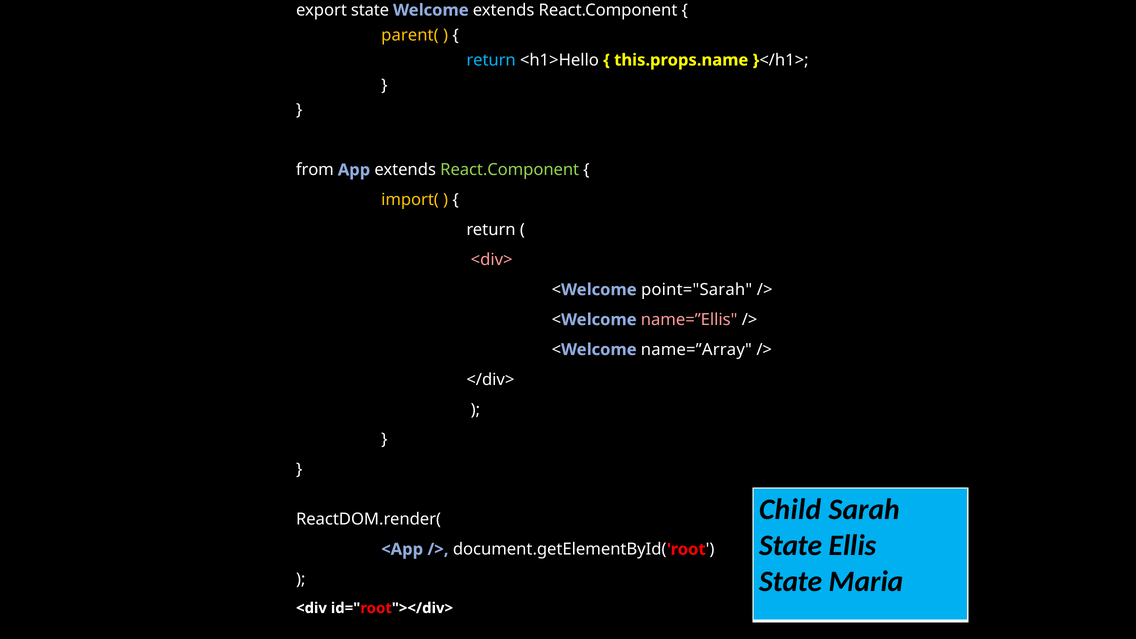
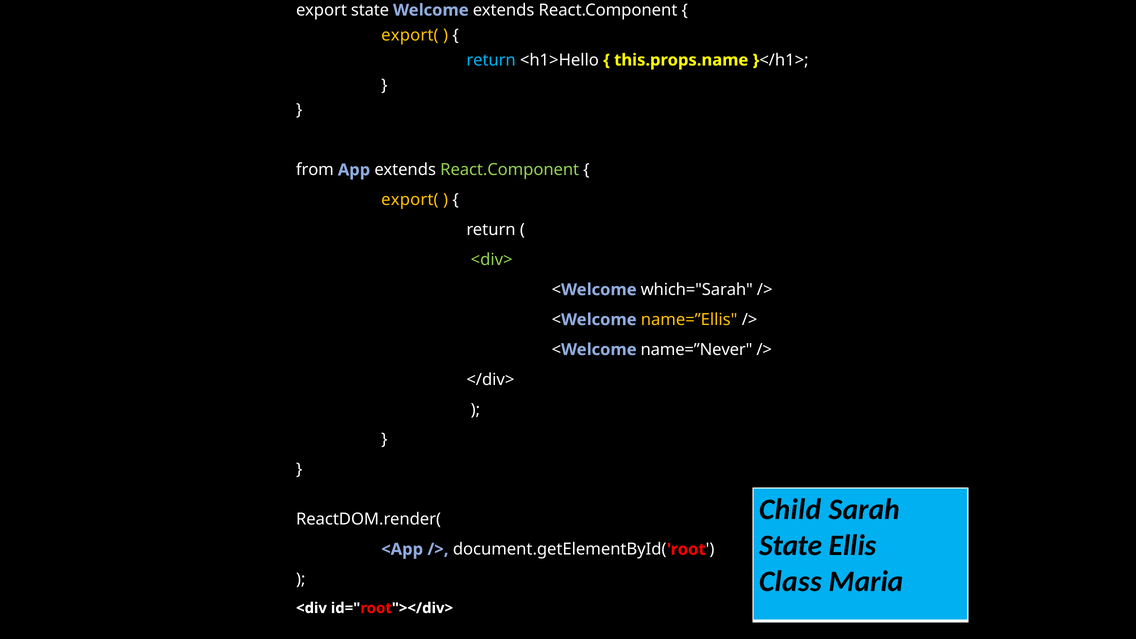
parent( at (410, 35): parent( -> export(
import( at (410, 200): import( -> export(
<div> colour: pink -> light green
point="Sarah: point="Sarah -> which="Sarah
name=”Ellis colour: pink -> yellow
name=”Array: name=”Array -> name=”Never
State at (791, 582): State -> Class
